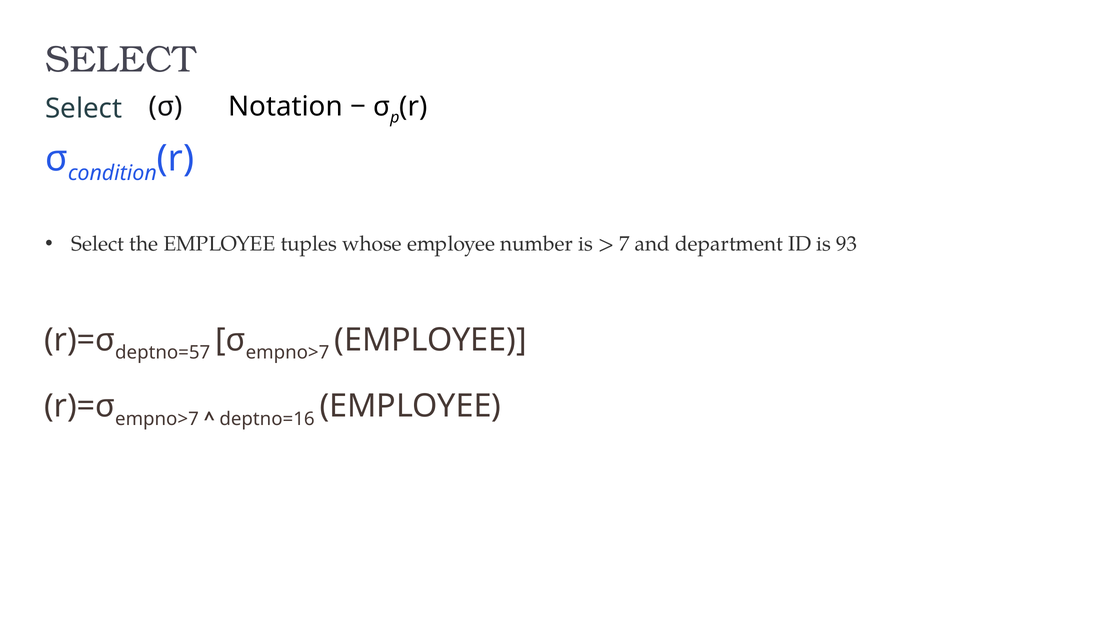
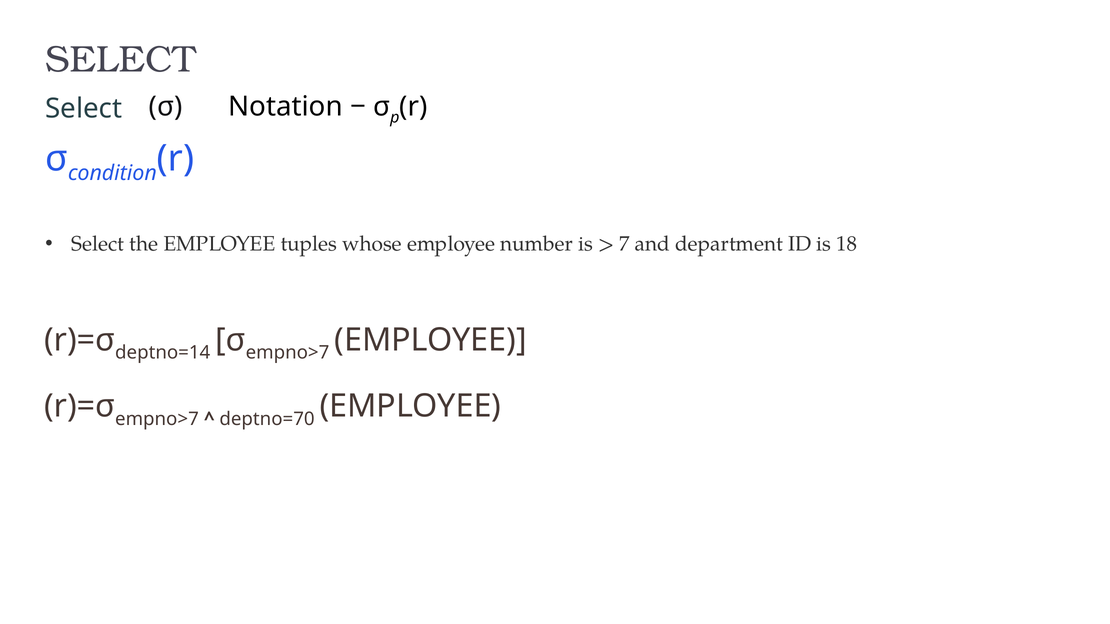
93: 93 -> 18
deptno=57: deptno=57 -> deptno=14
deptno=16: deptno=16 -> deptno=70
